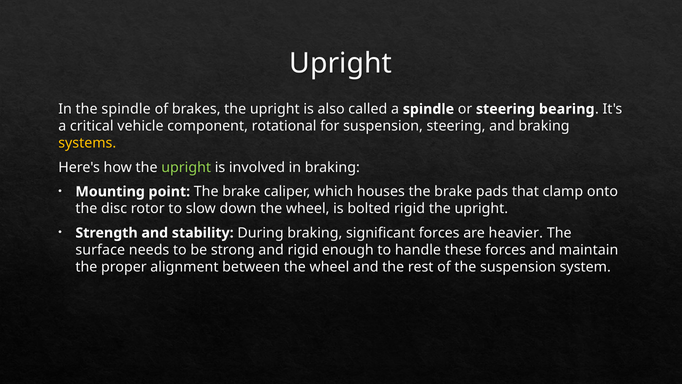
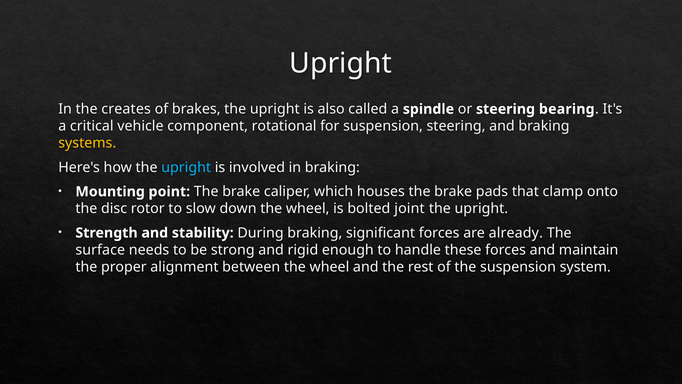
the spindle: spindle -> creates
upright at (186, 167) colour: light green -> light blue
bolted rigid: rigid -> joint
heavier: heavier -> already
